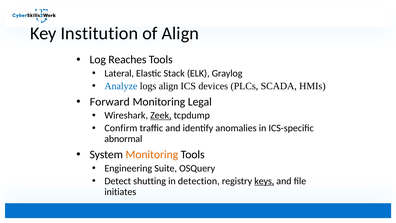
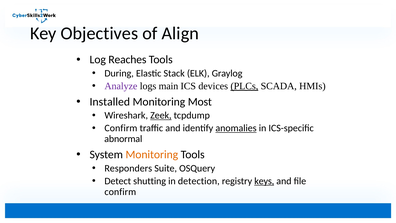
Institution: Institution -> Objectives
Lateral: Lateral -> During
Analyze colour: blue -> purple
logs align: align -> main
PLCs underline: none -> present
Forward: Forward -> Installed
Legal: Legal -> Most
anomalies underline: none -> present
Engineering: Engineering -> Responders
initiates at (120, 192): initiates -> confirm
